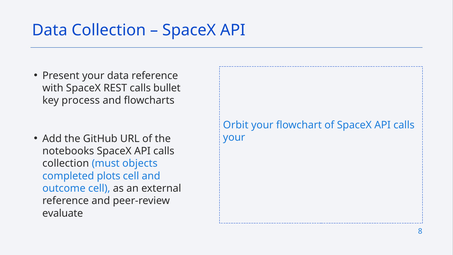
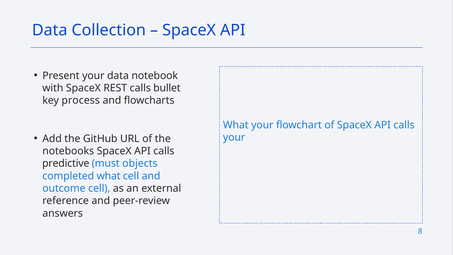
data reference: reference -> notebook
Orbit at (236, 125): Orbit -> What
collection at (66, 163): collection -> predictive
completed plots: plots -> what
evaluate: evaluate -> answers
